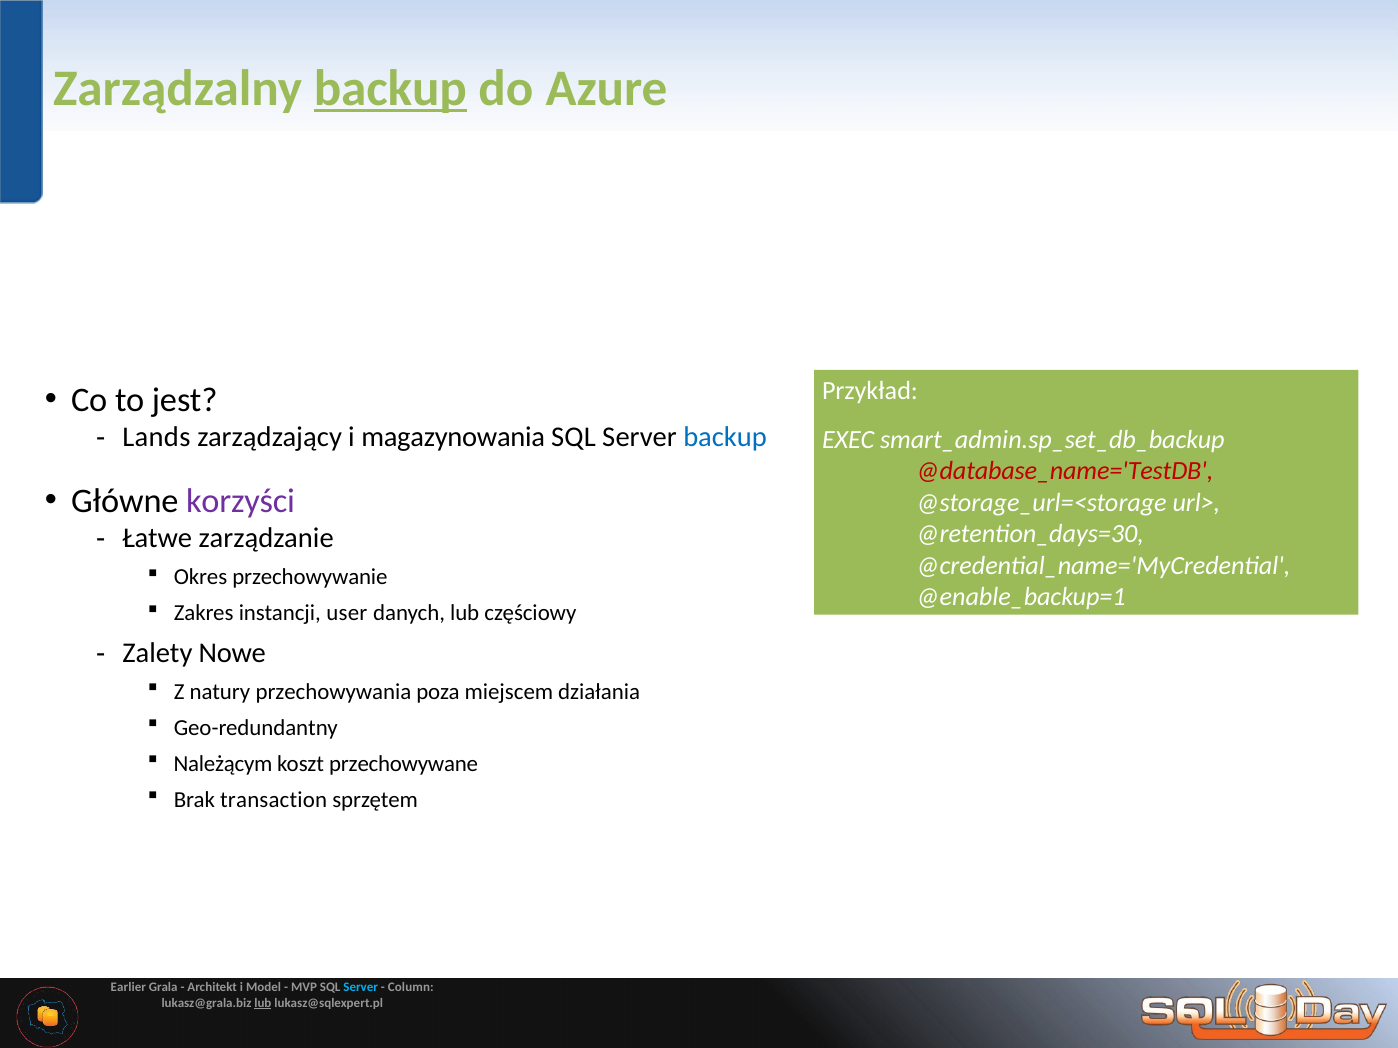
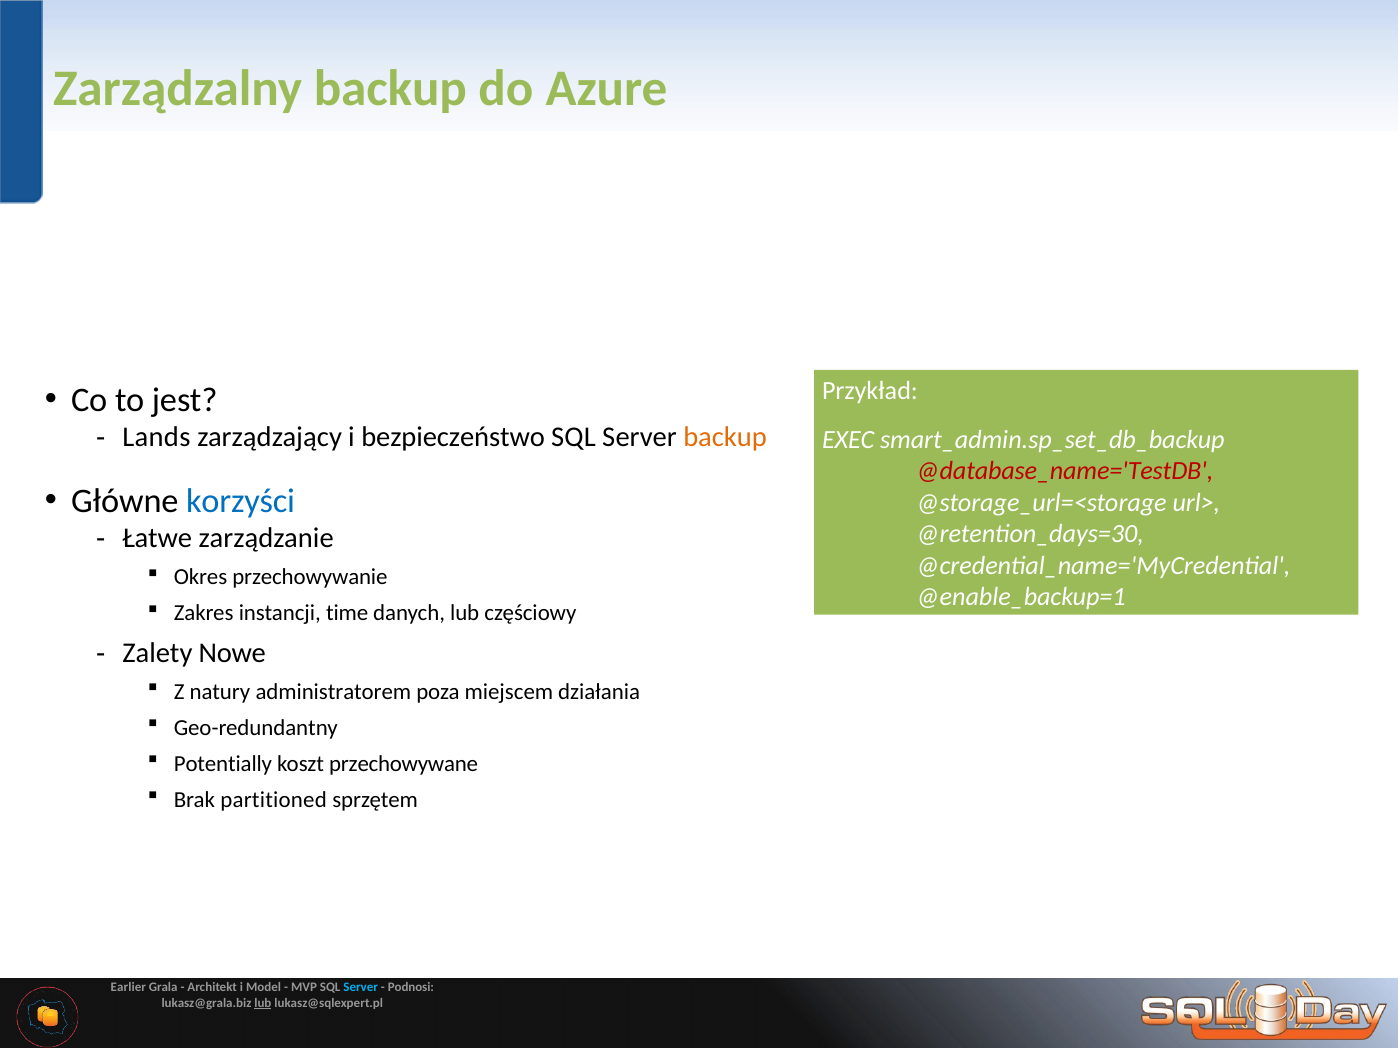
backup at (390, 88) underline: present -> none
magazynowania: magazynowania -> bezpieczeństwo
backup at (725, 437) colour: blue -> orange
korzyści colour: purple -> blue
user: user -> time
przechowywania: przechowywania -> administratorem
Należącym: Należącym -> Potentially
transaction: transaction -> partitioned
Column: Column -> Podnosi
